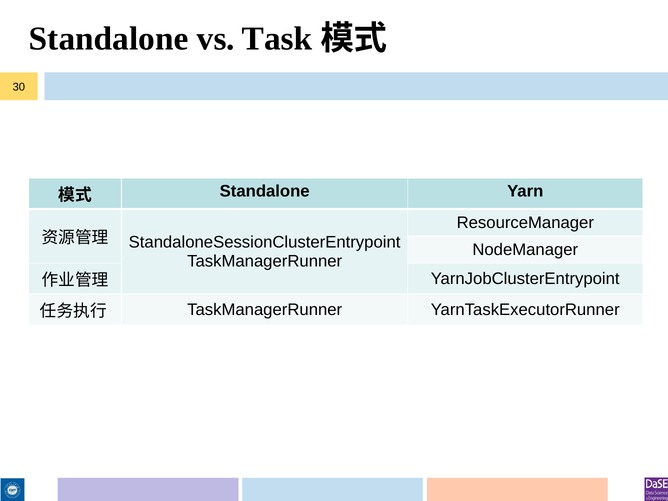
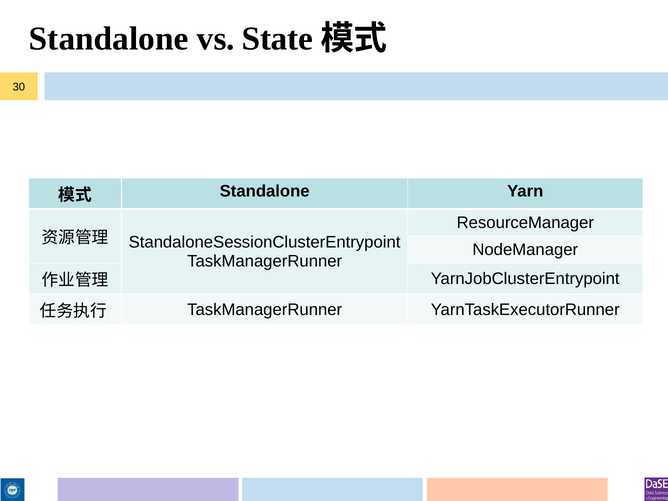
Task: Task -> State
